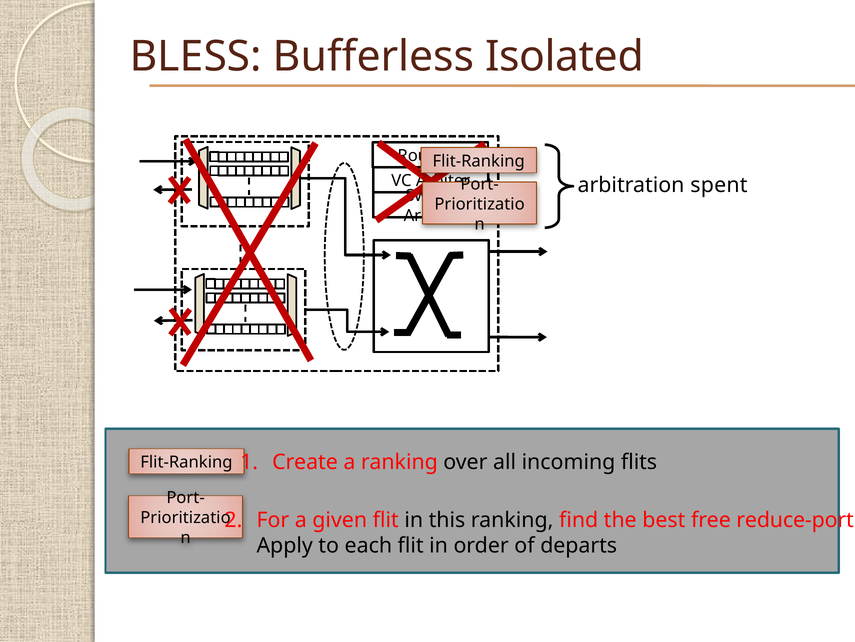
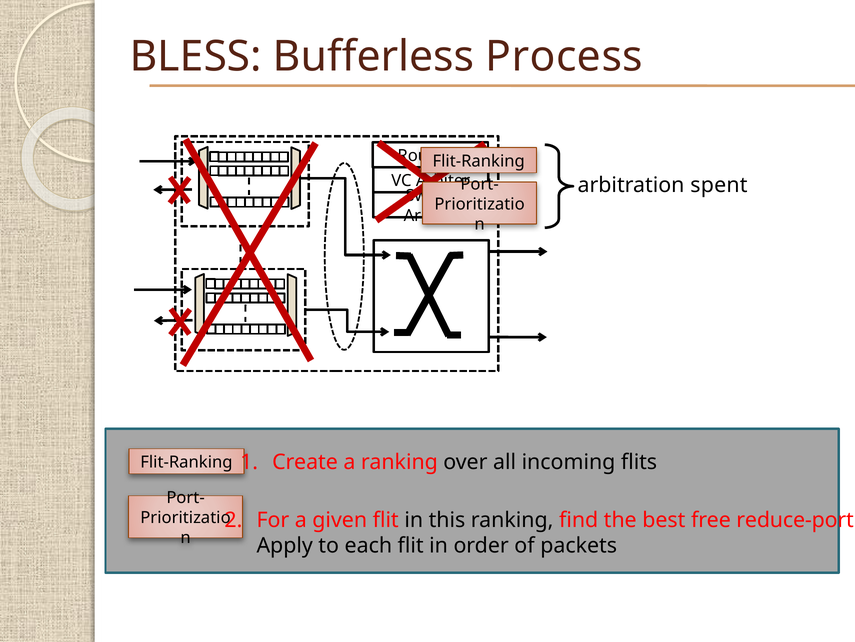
Isolated: Isolated -> Process
departs: departs -> packets
